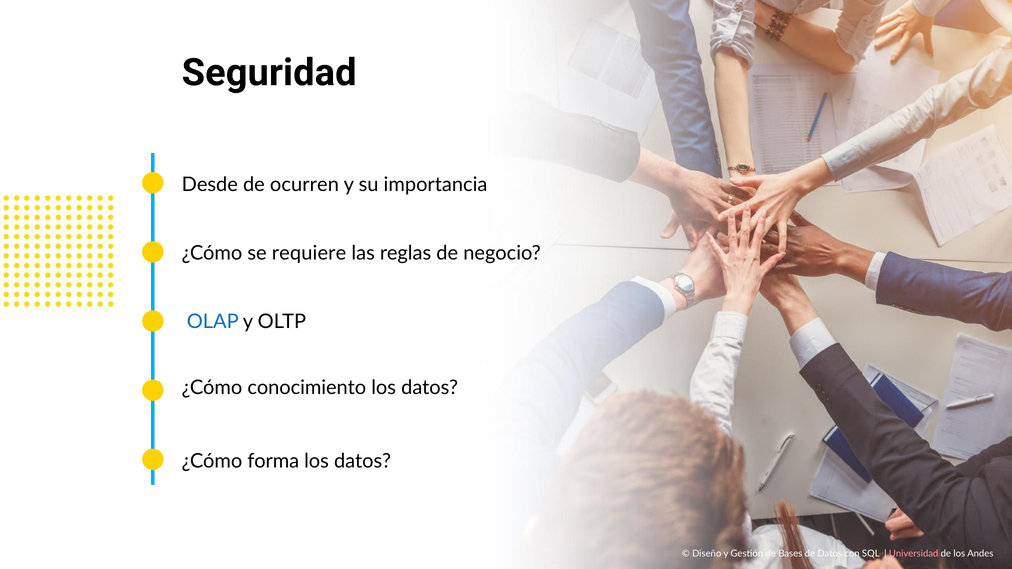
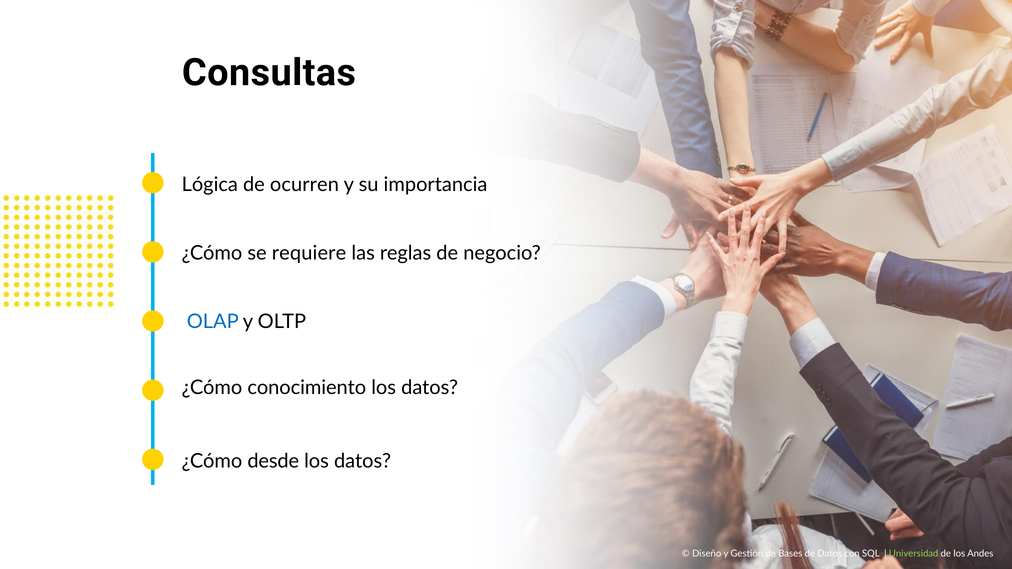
Seguridad: Seguridad -> Consultas
Desde: Desde -> Lógica
forma: forma -> desde
Universidad colour: pink -> light green
